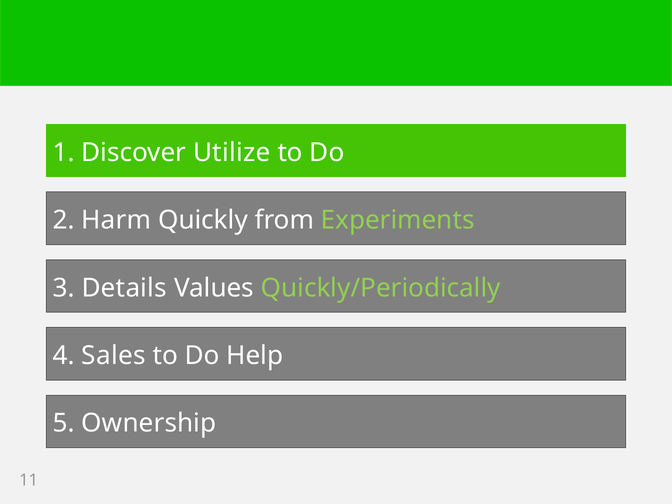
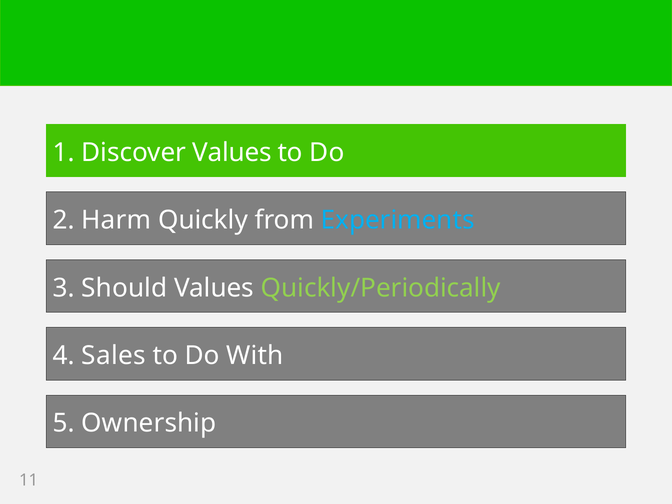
Discover Utilize: Utilize -> Values
Experiments colour: light green -> light blue
Details: Details -> Should
Help: Help -> With
